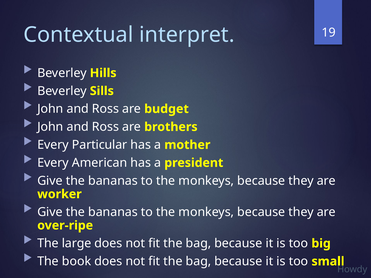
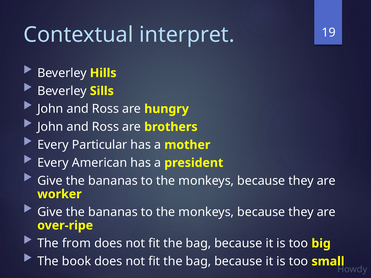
budget: budget -> hungry
large: large -> from
